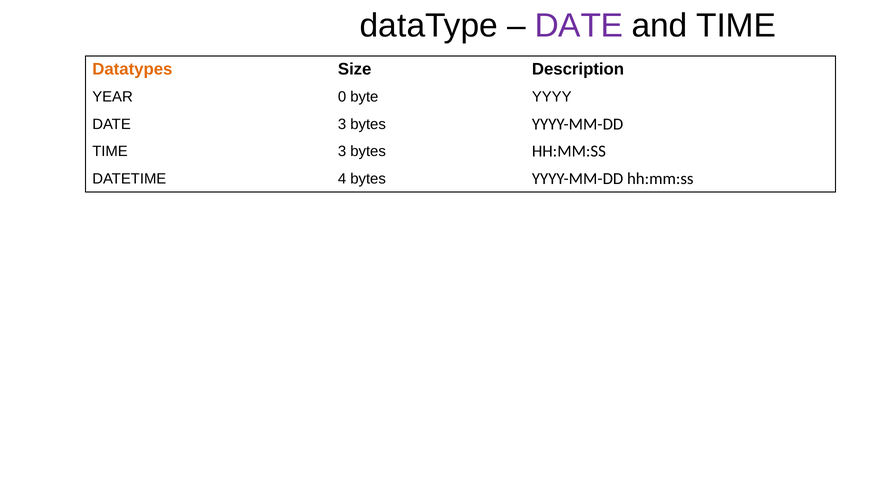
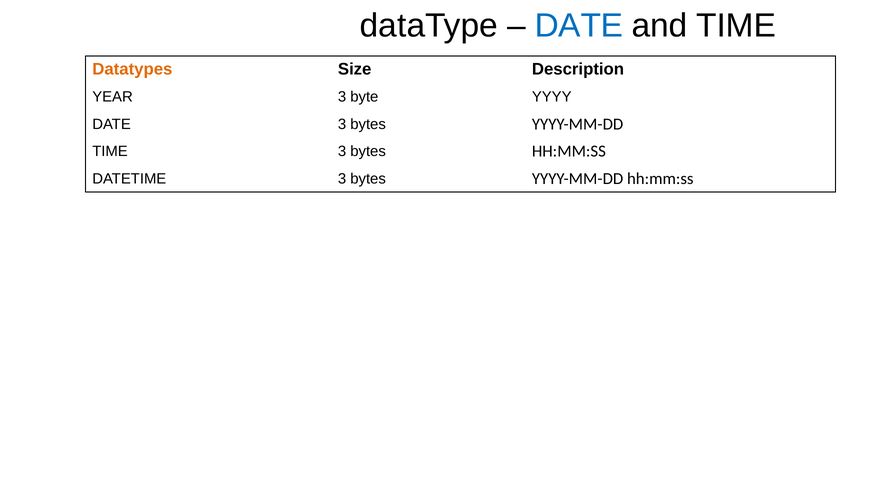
DATE at (579, 26) colour: purple -> blue
YEAR 0: 0 -> 3
DATETIME 4: 4 -> 3
